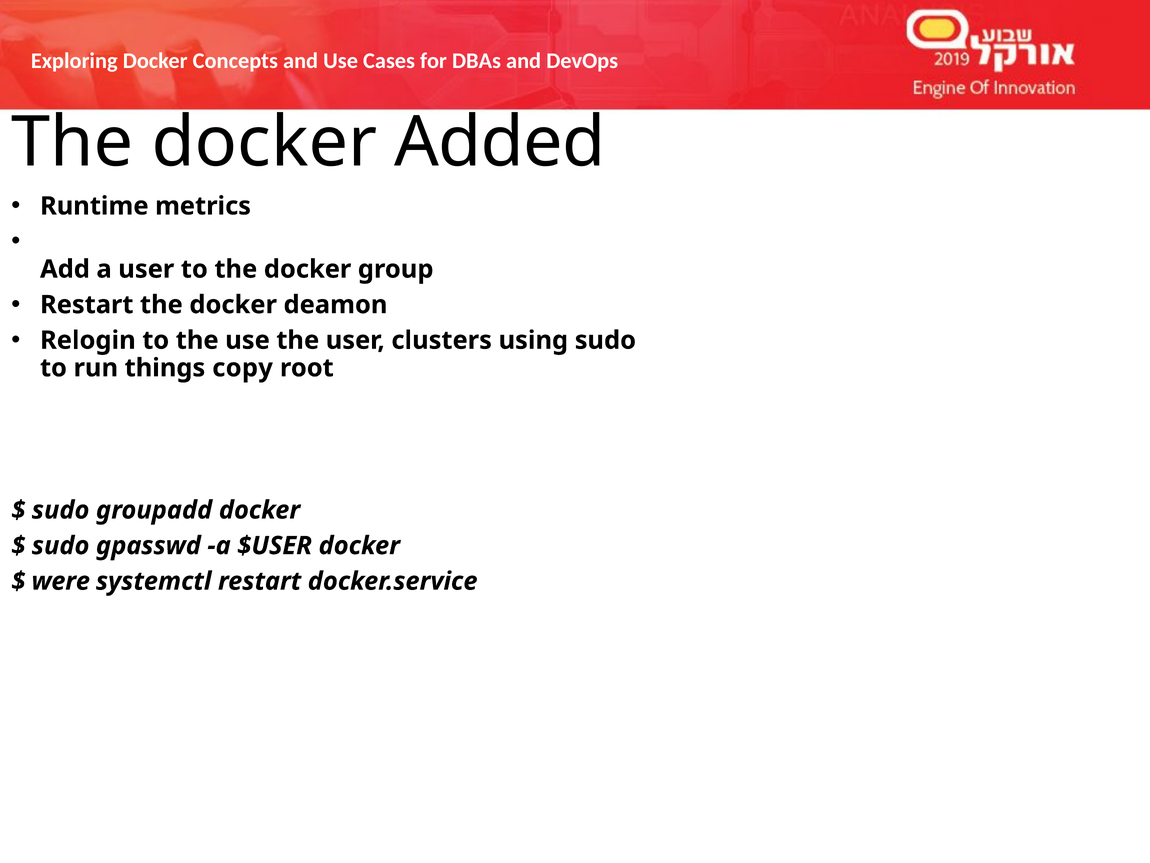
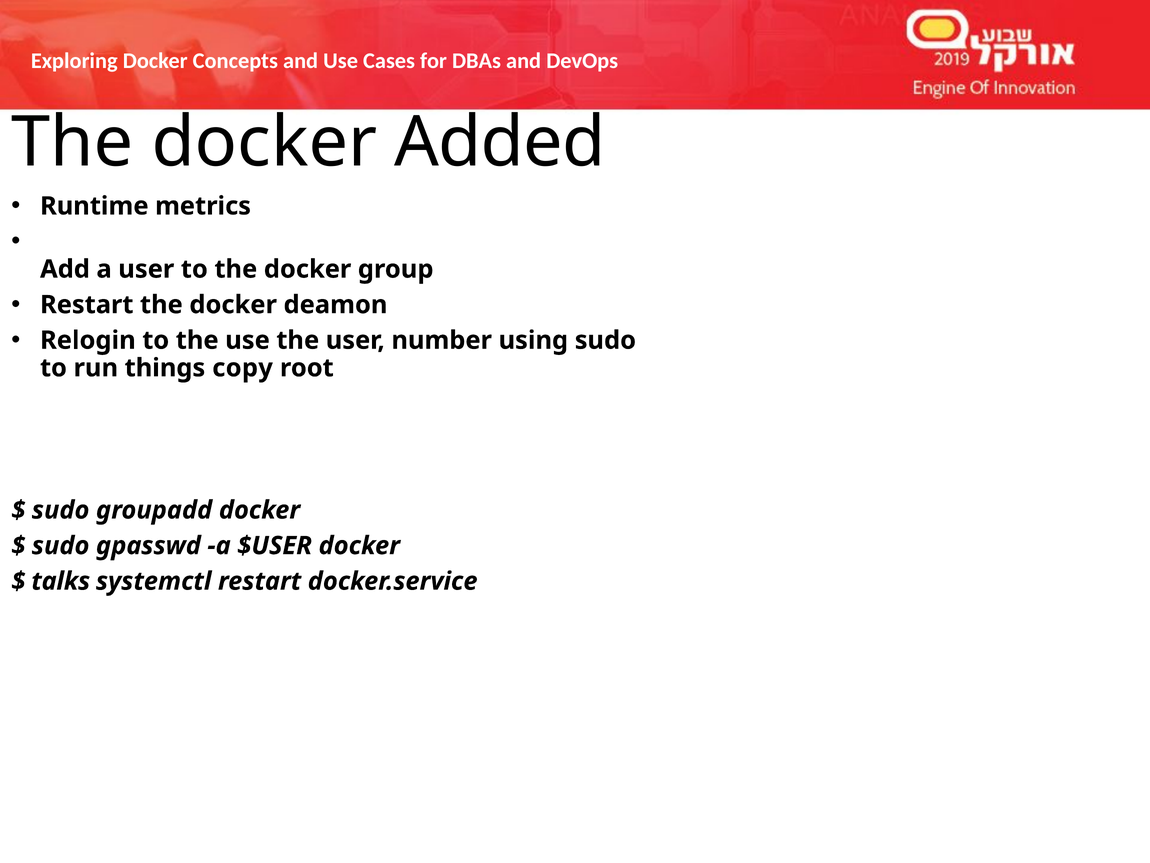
clusters: clusters -> number
were: were -> talks
